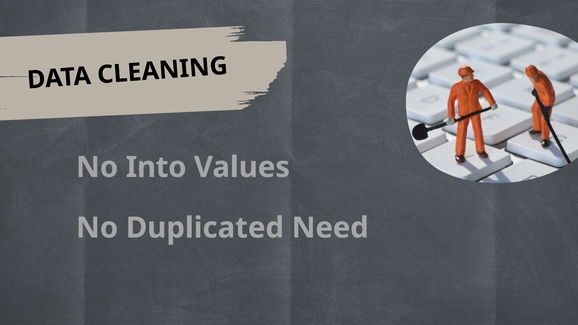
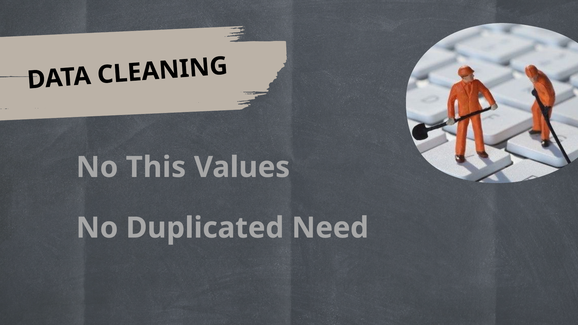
Into: Into -> This
